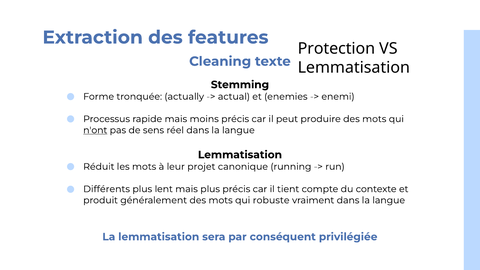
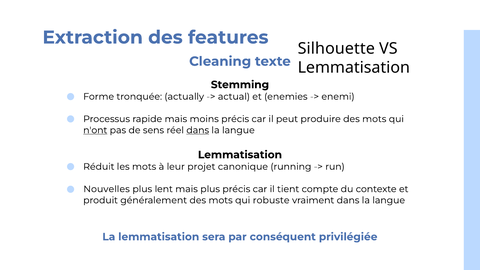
Protection: Protection -> Silhouette
dans at (198, 130) underline: none -> present
Différents: Différents -> Nouvelles
